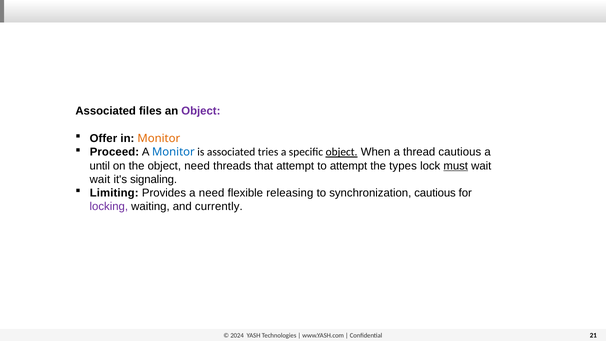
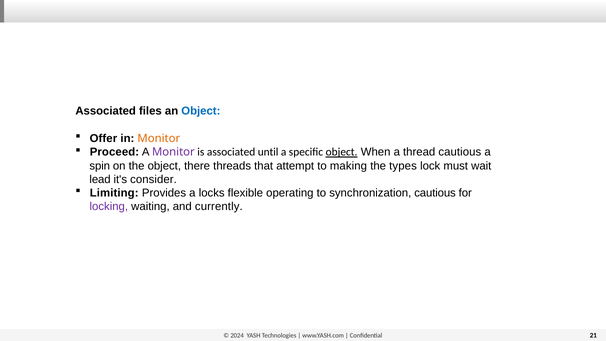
Object at (201, 111) colour: purple -> blue
Monitor at (173, 152) colour: blue -> purple
tries: tries -> until
until: until -> spin
object need: need -> there
to attempt: attempt -> making
must underline: present -> none
wait at (100, 179): wait -> lead
signaling: signaling -> consider
a need: need -> locks
releasing: releasing -> operating
